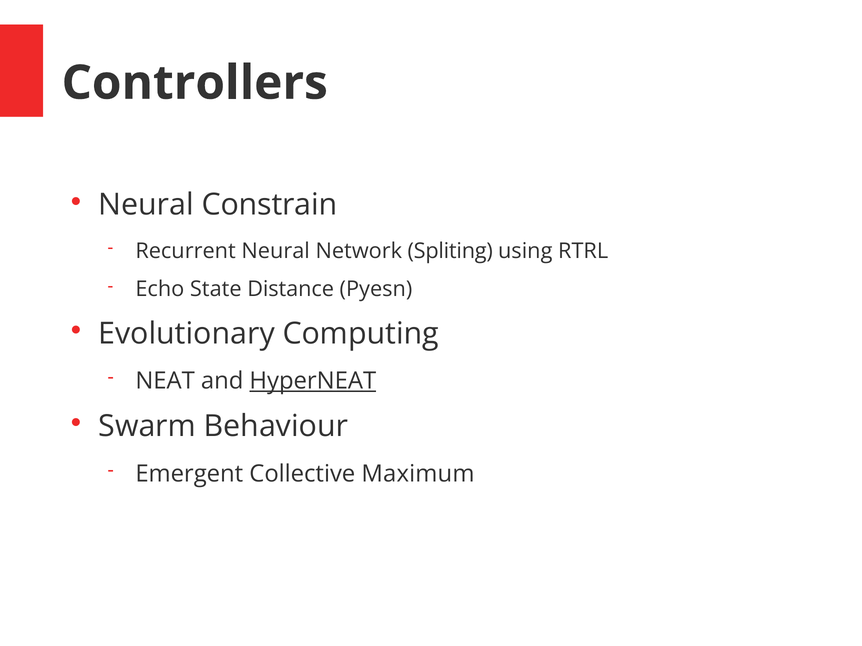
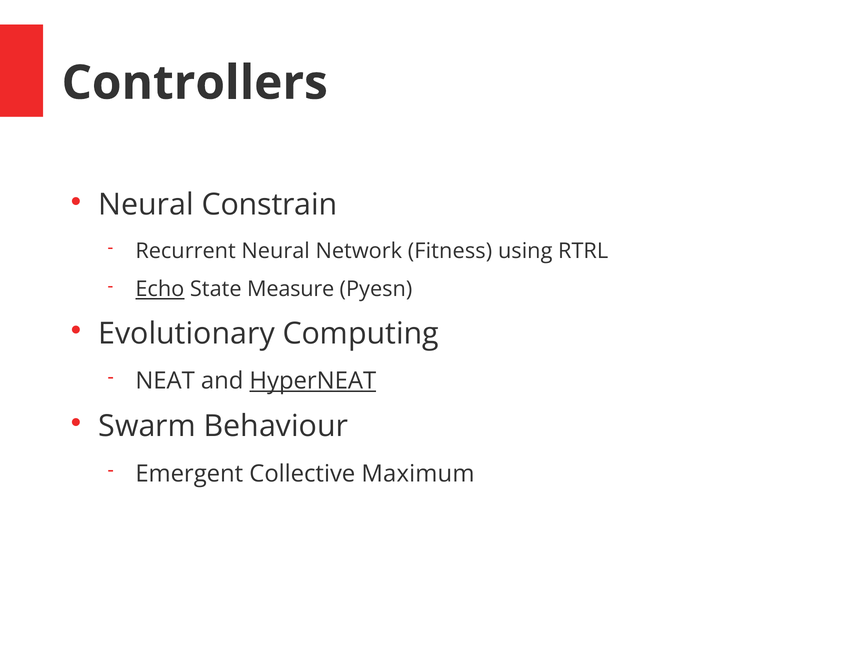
Spliting: Spliting -> Fitness
Echo underline: none -> present
Distance: Distance -> Measure
